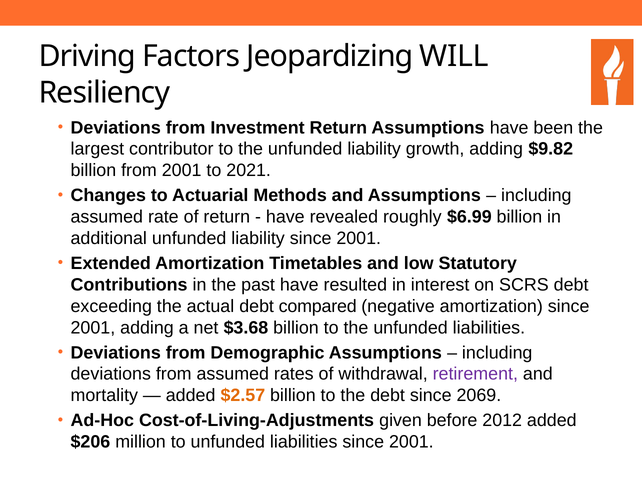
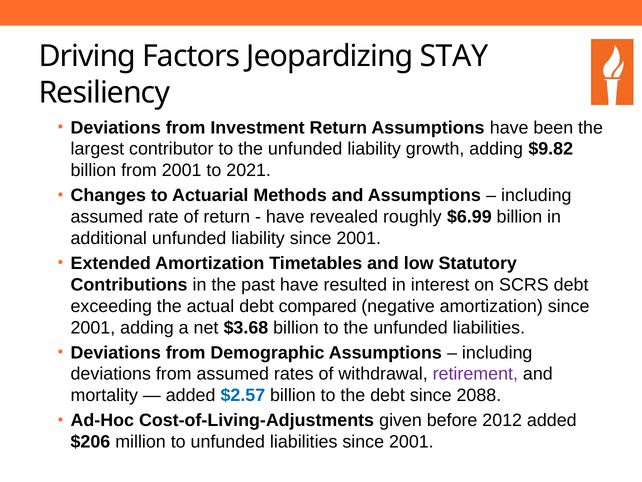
WILL: WILL -> STAY
$2.57 colour: orange -> blue
2069: 2069 -> 2088
